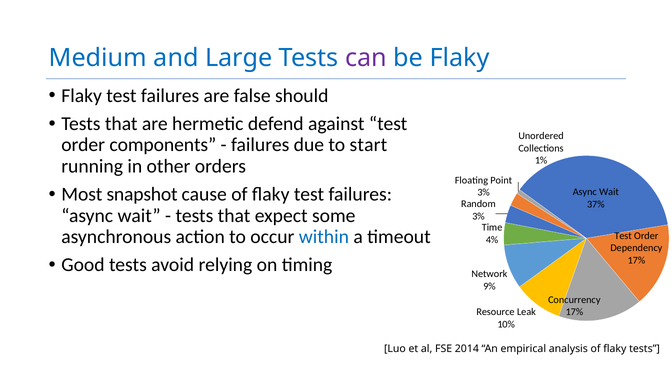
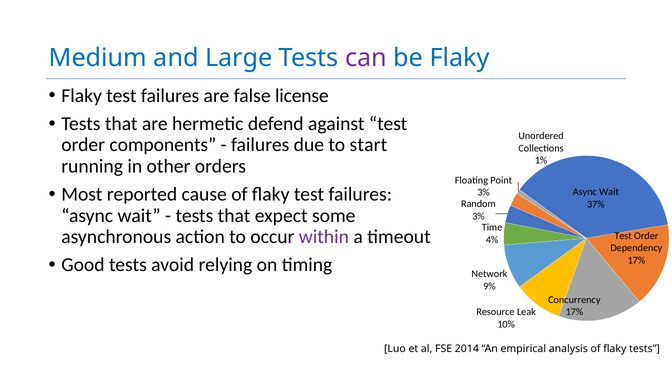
should: should -> license
snapshot: snapshot -> reported
within colour: blue -> purple
